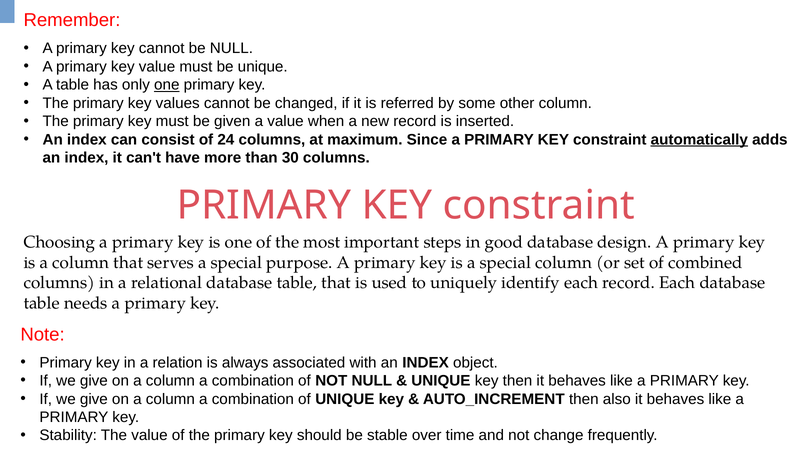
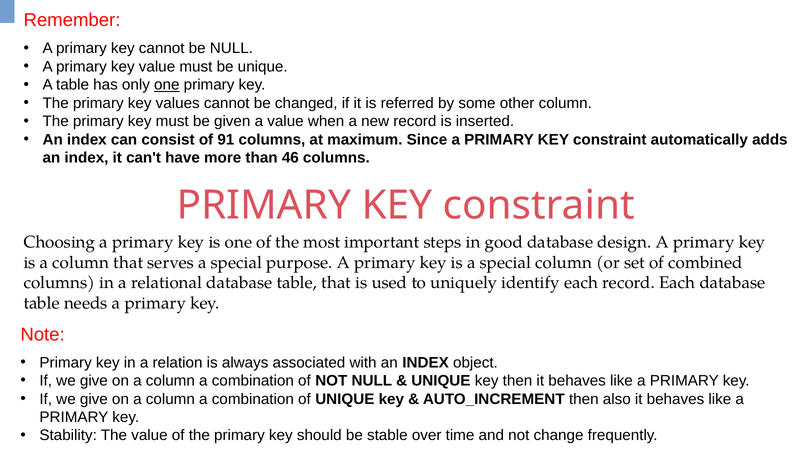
24: 24 -> 91
automatically underline: present -> none
30: 30 -> 46
